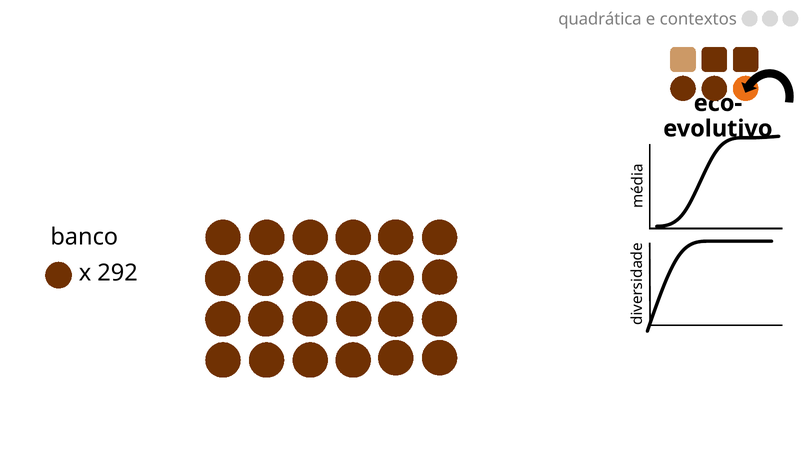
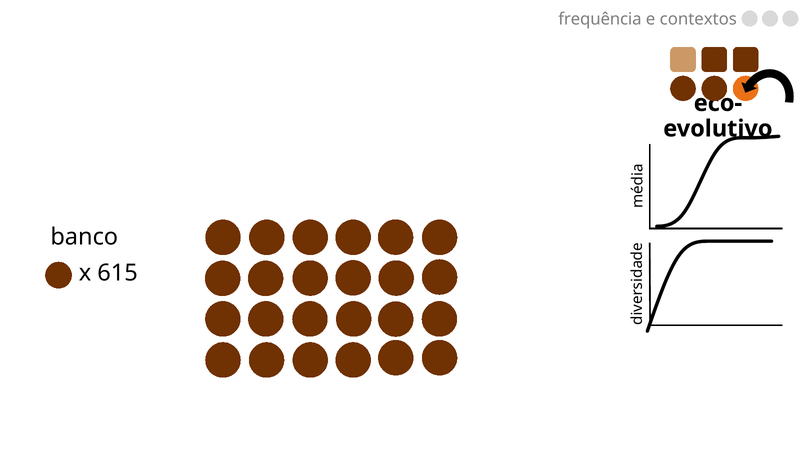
quadrática: quadrática -> frequência
292: 292 -> 615
